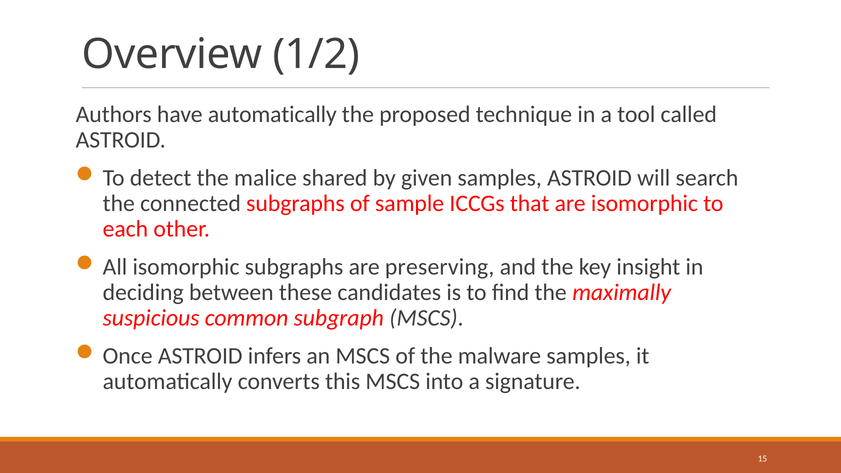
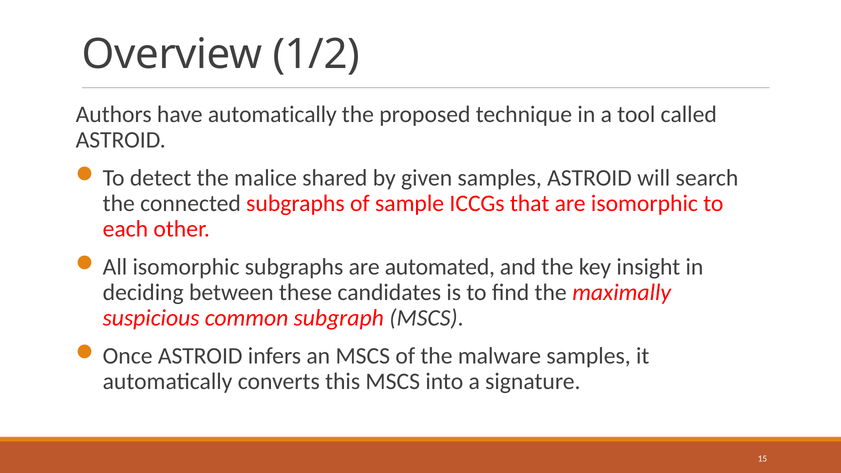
preserving: preserving -> automated
